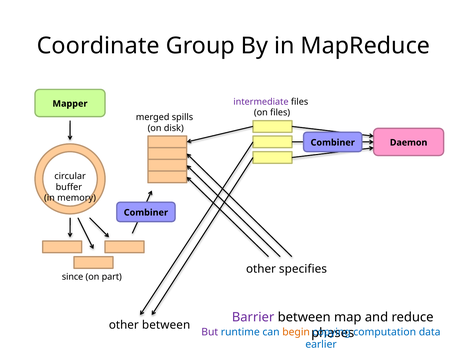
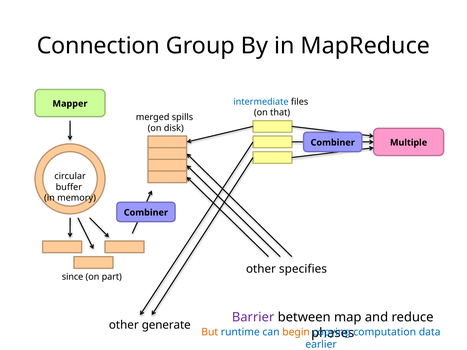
Coordinate: Coordinate -> Connection
intermediate colour: purple -> blue
on files: files -> that
Daemon: Daemon -> Multiple
other between: between -> generate
But colour: purple -> orange
